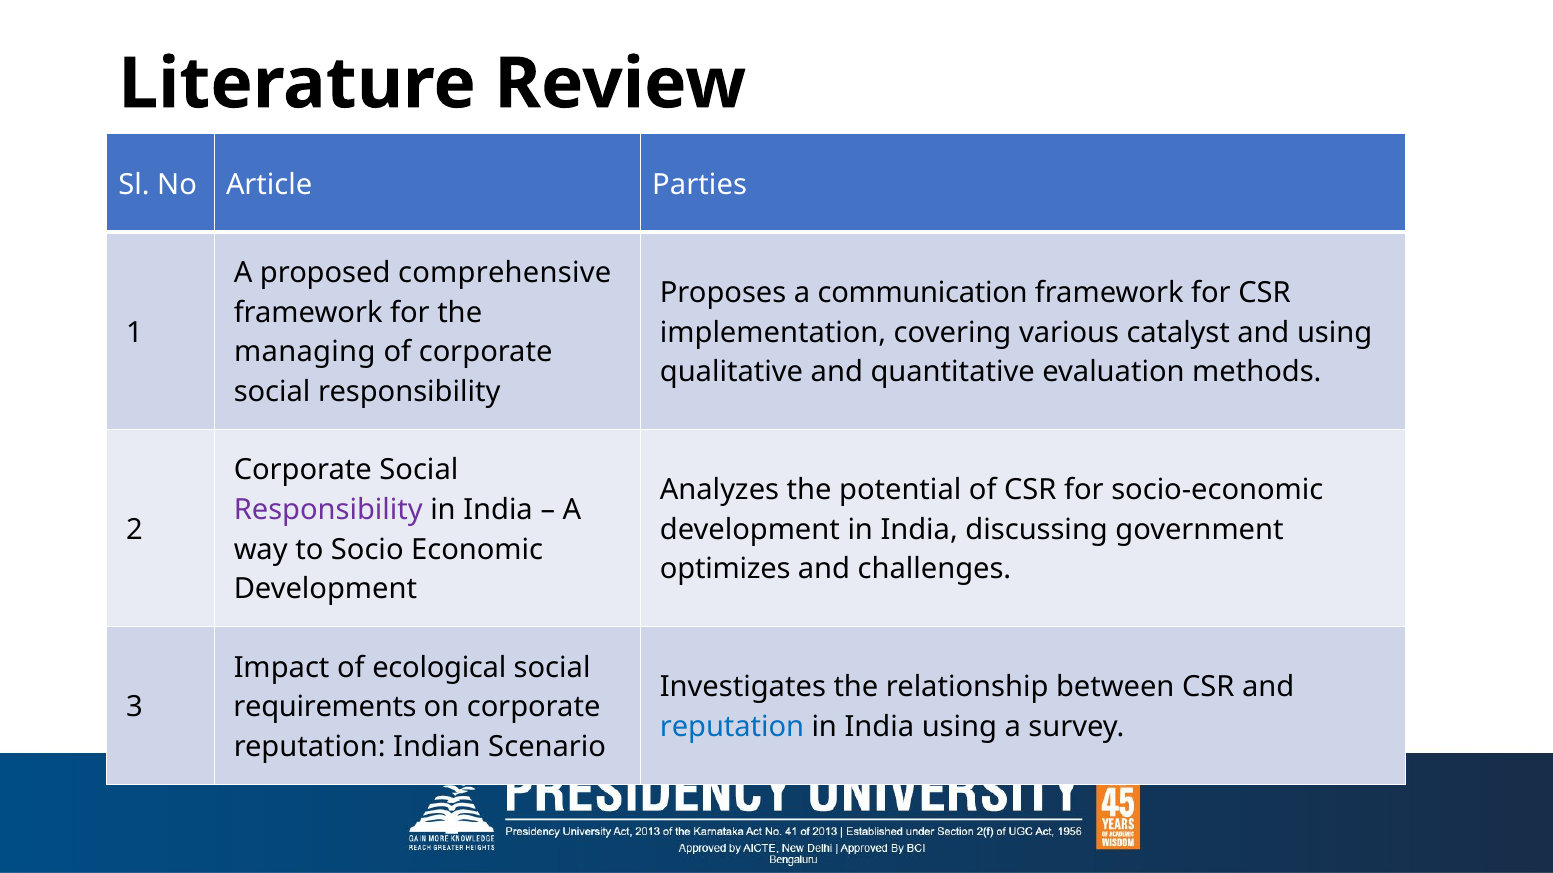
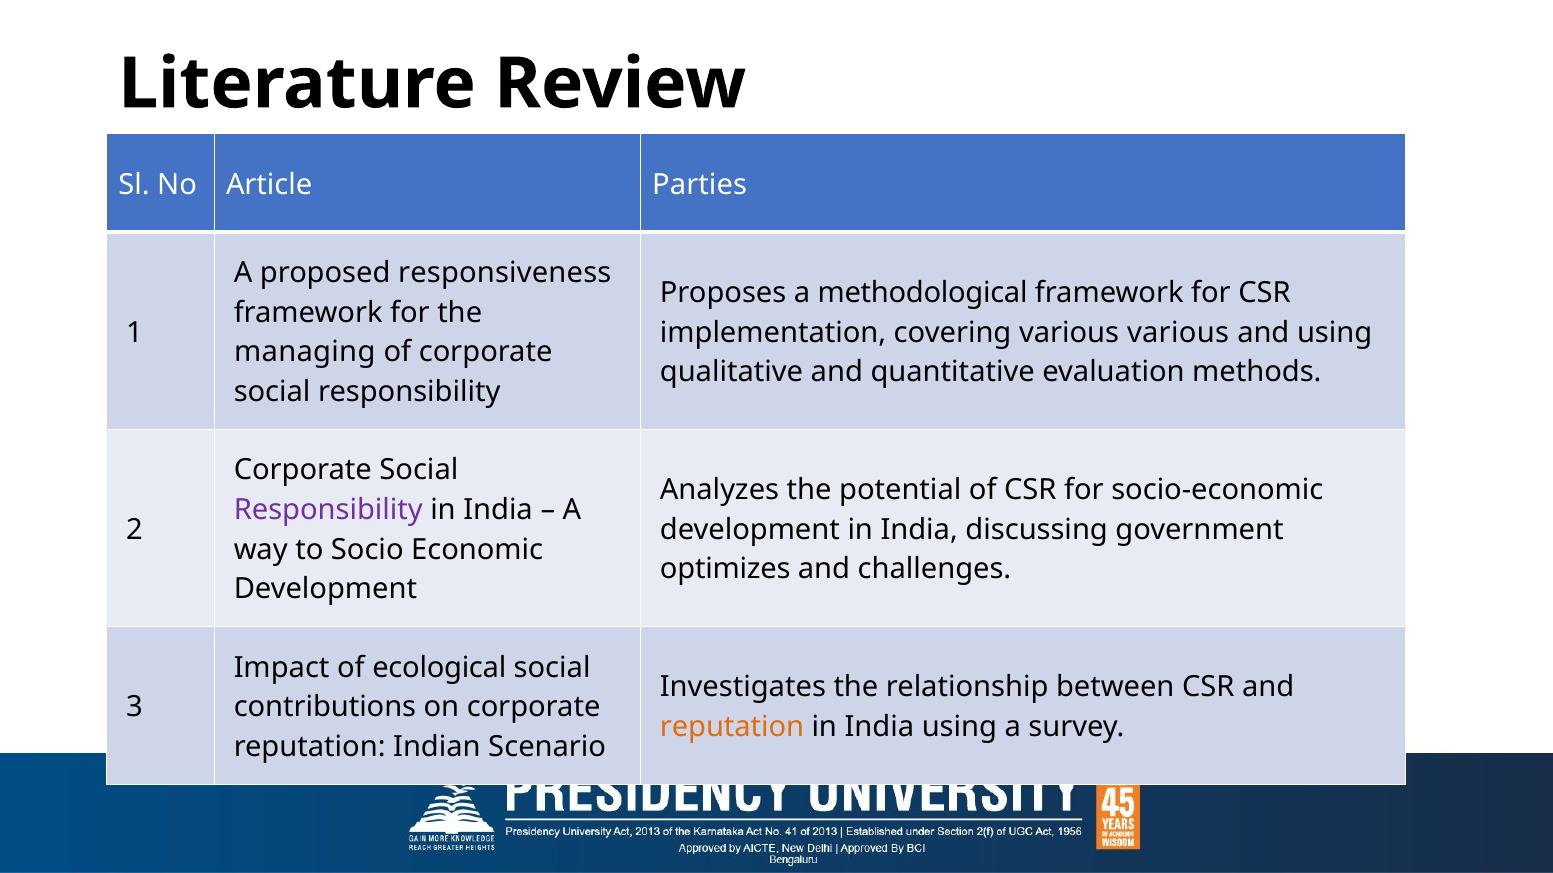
comprehensive: comprehensive -> responsiveness
communication: communication -> methodological
various catalyst: catalyst -> various
requirements: requirements -> contributions
reputation at (732, 727) colour: blue -> orange
